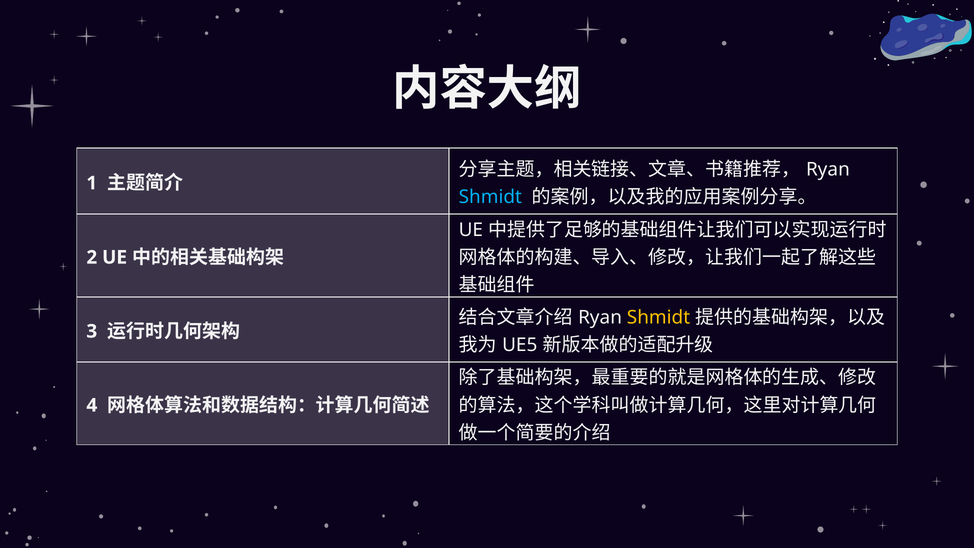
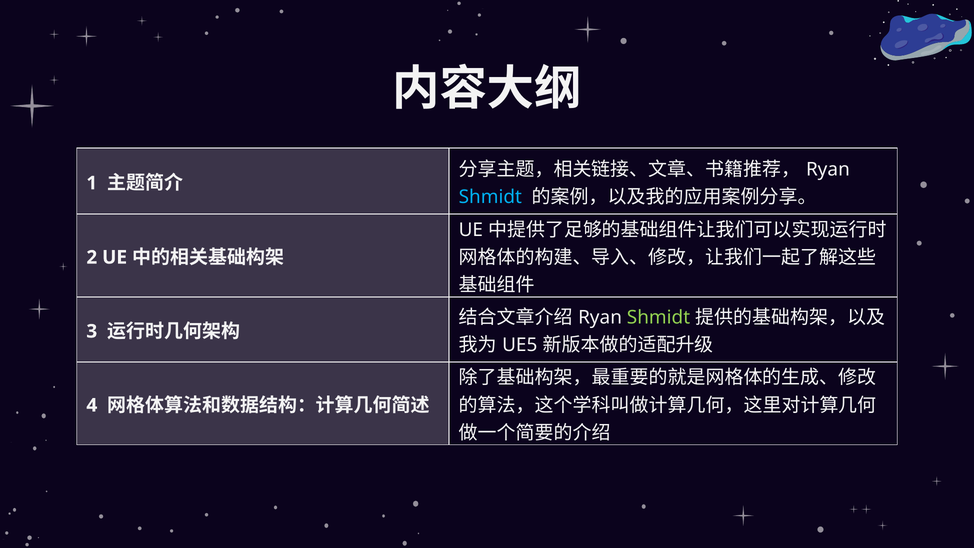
Shmidt at (658, 318) colour: yellow -> light green
